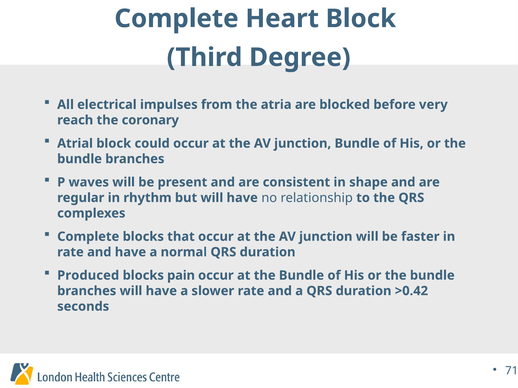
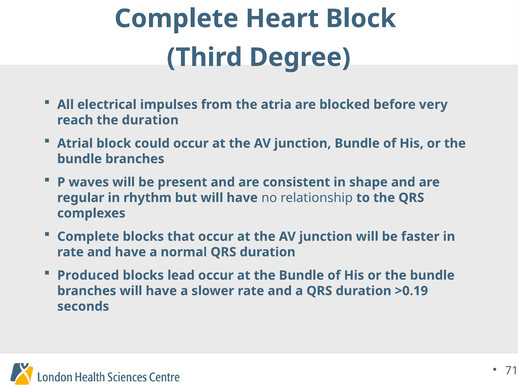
the coronary: coronary -> duration
pain: pain -> lead
>0.42: >0.42 -> >0.19
